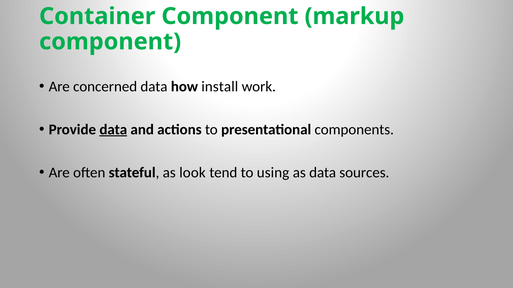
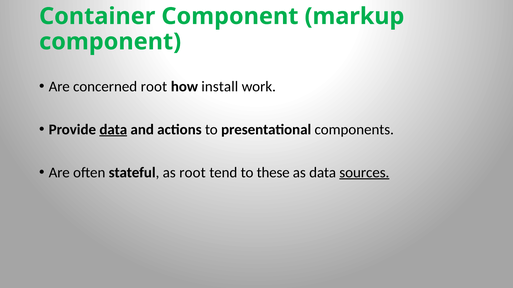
concerned data: data -> root
as look: look -> root
using: using -> these
sources underline: none -> present
